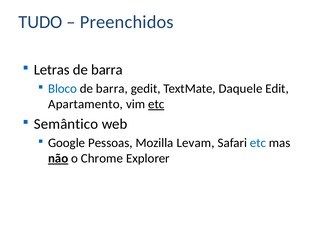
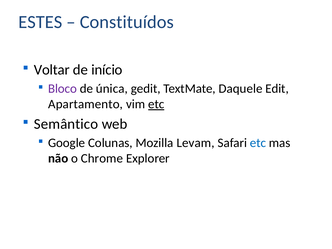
TUDO: TUDO -> ESTES
Preenchidos: Preenchidos -> Constituídos
Letras: Letras -> Voltar
barra at (107, 70): barra -> início
Bloco colour: blue -> purple
barra at (112, 89): barra -> única
Pessoas: Pessoas -> Colunas
não underline: present -> none
